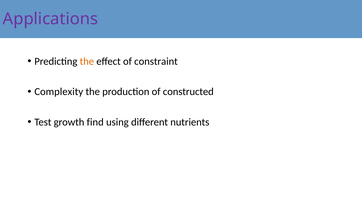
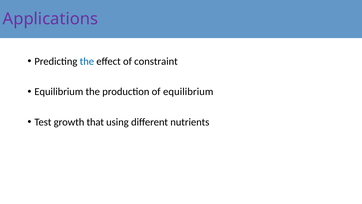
the at (87, 61) colour: orange -> blue
Complexity at (59, 92): Complexity -> Equilibrium
of constructed: constructed -> equilibrium
find: find -> that
